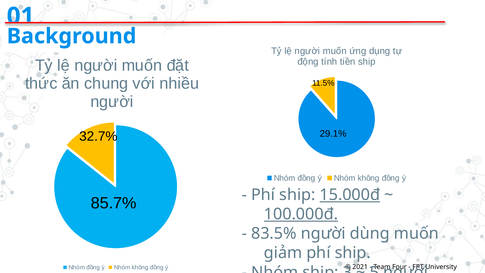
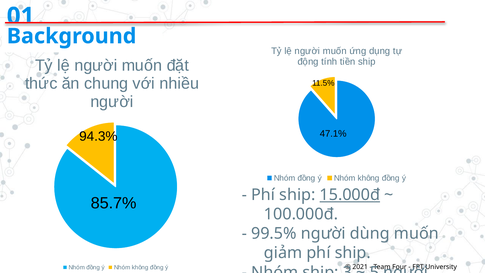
29.1%: 29.1% -> 47.1%
32.7%: 32.7% -> 94.3%
100.000đ underline: present -> none
83.5%: 83.5% -> 99.5%
